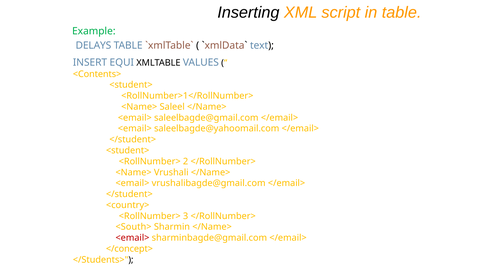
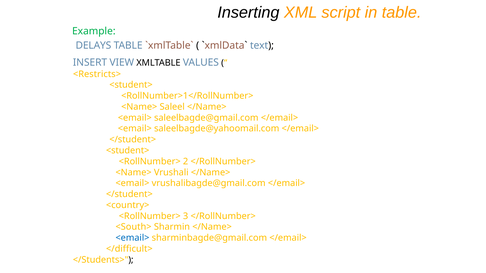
EQUI: EQUI -> VIEW
<Contents>: <Contents> -> <Restricts>
<email> at (132, 238) colour: red -> blue
</concept>: </concept> -> </difficult>
